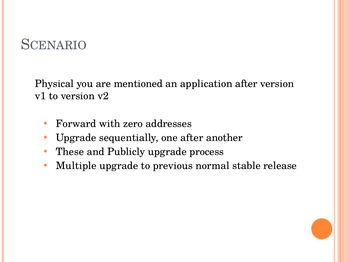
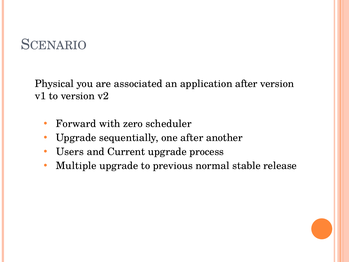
mentioned: mentioned -> associated
addresses: addresses -> scheduler
These: These -> Users
Publicly: Publicly -> Current
